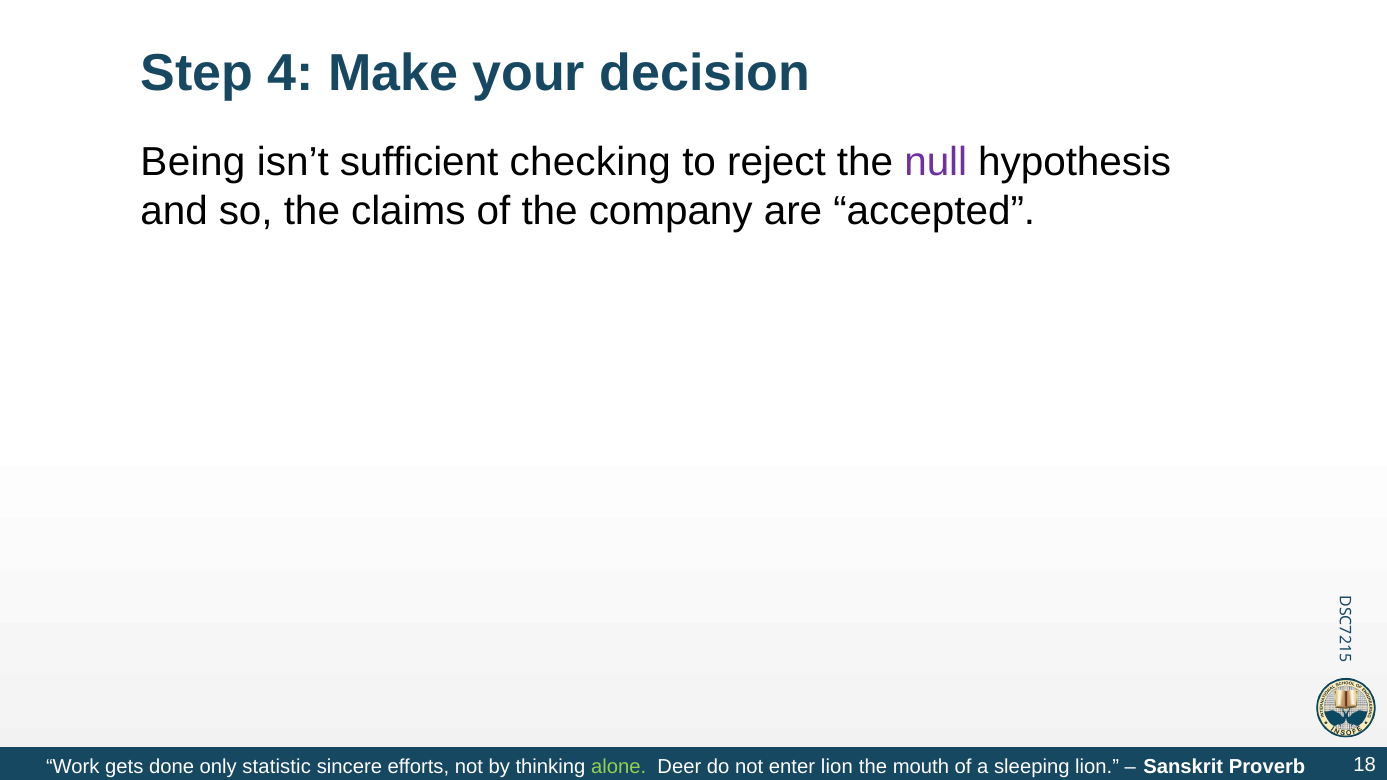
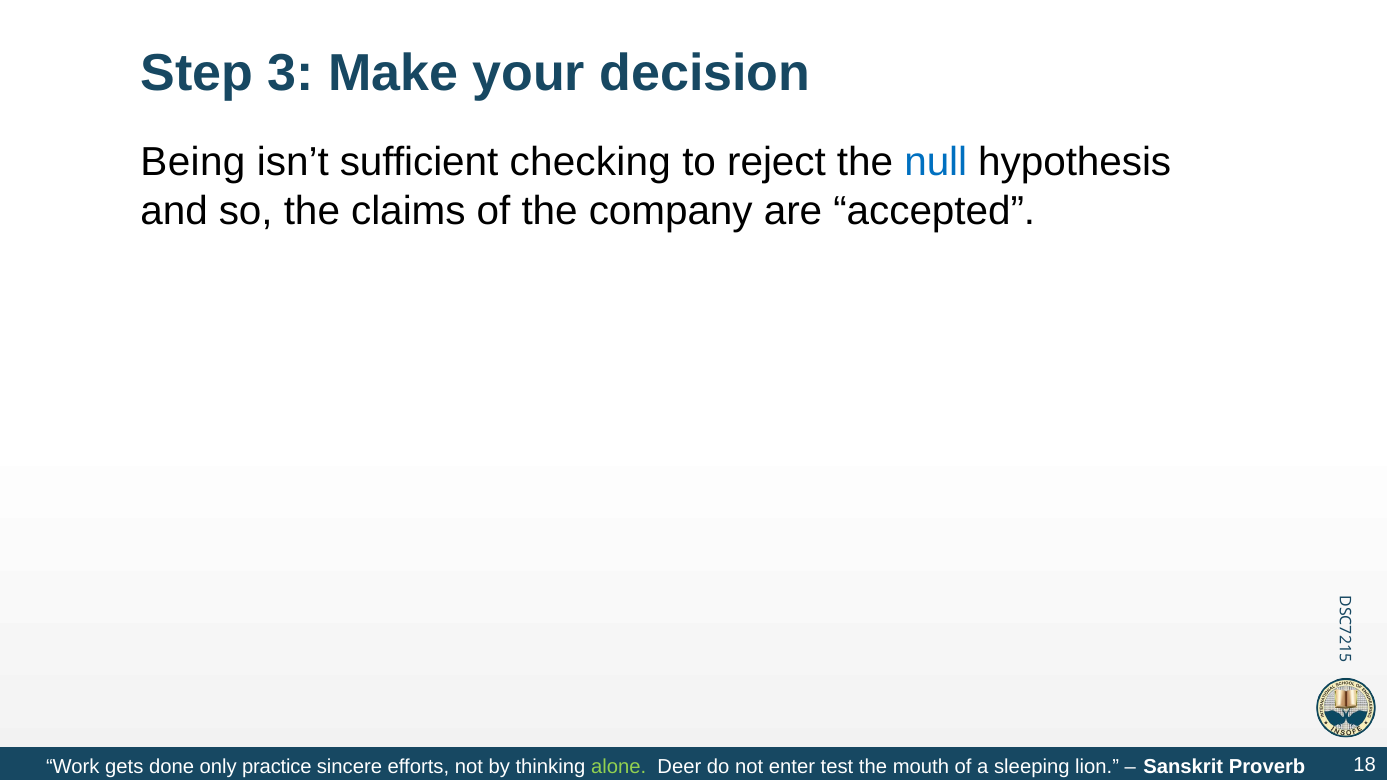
4: 4 -> 3
null colour: purple -> blue
statistic: statistic -> practice
enter lion: lion -> test
